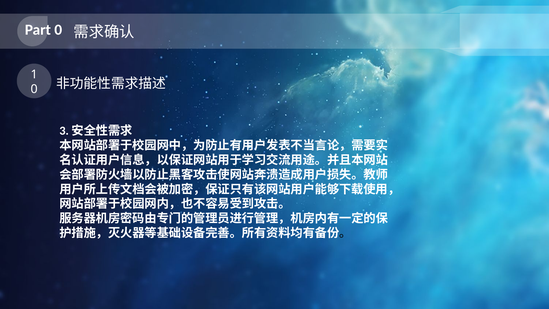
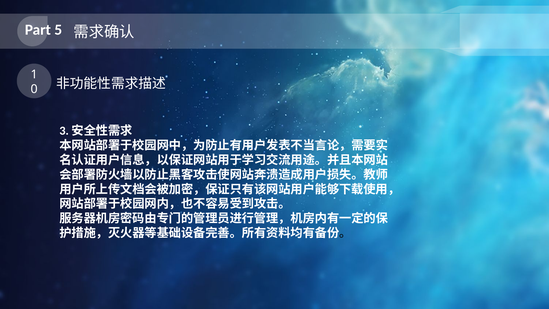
Part 0: 0 -> 5
